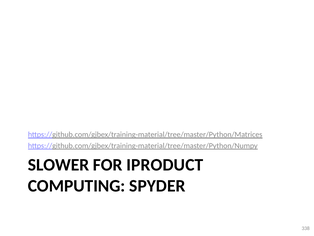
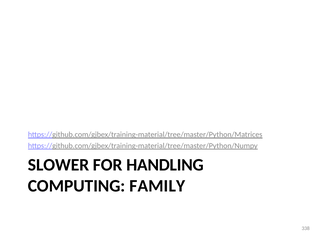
IPRODUCT: IPRODUCT -> HANDLING
SPYDER: SPYDER -> FAMILY
